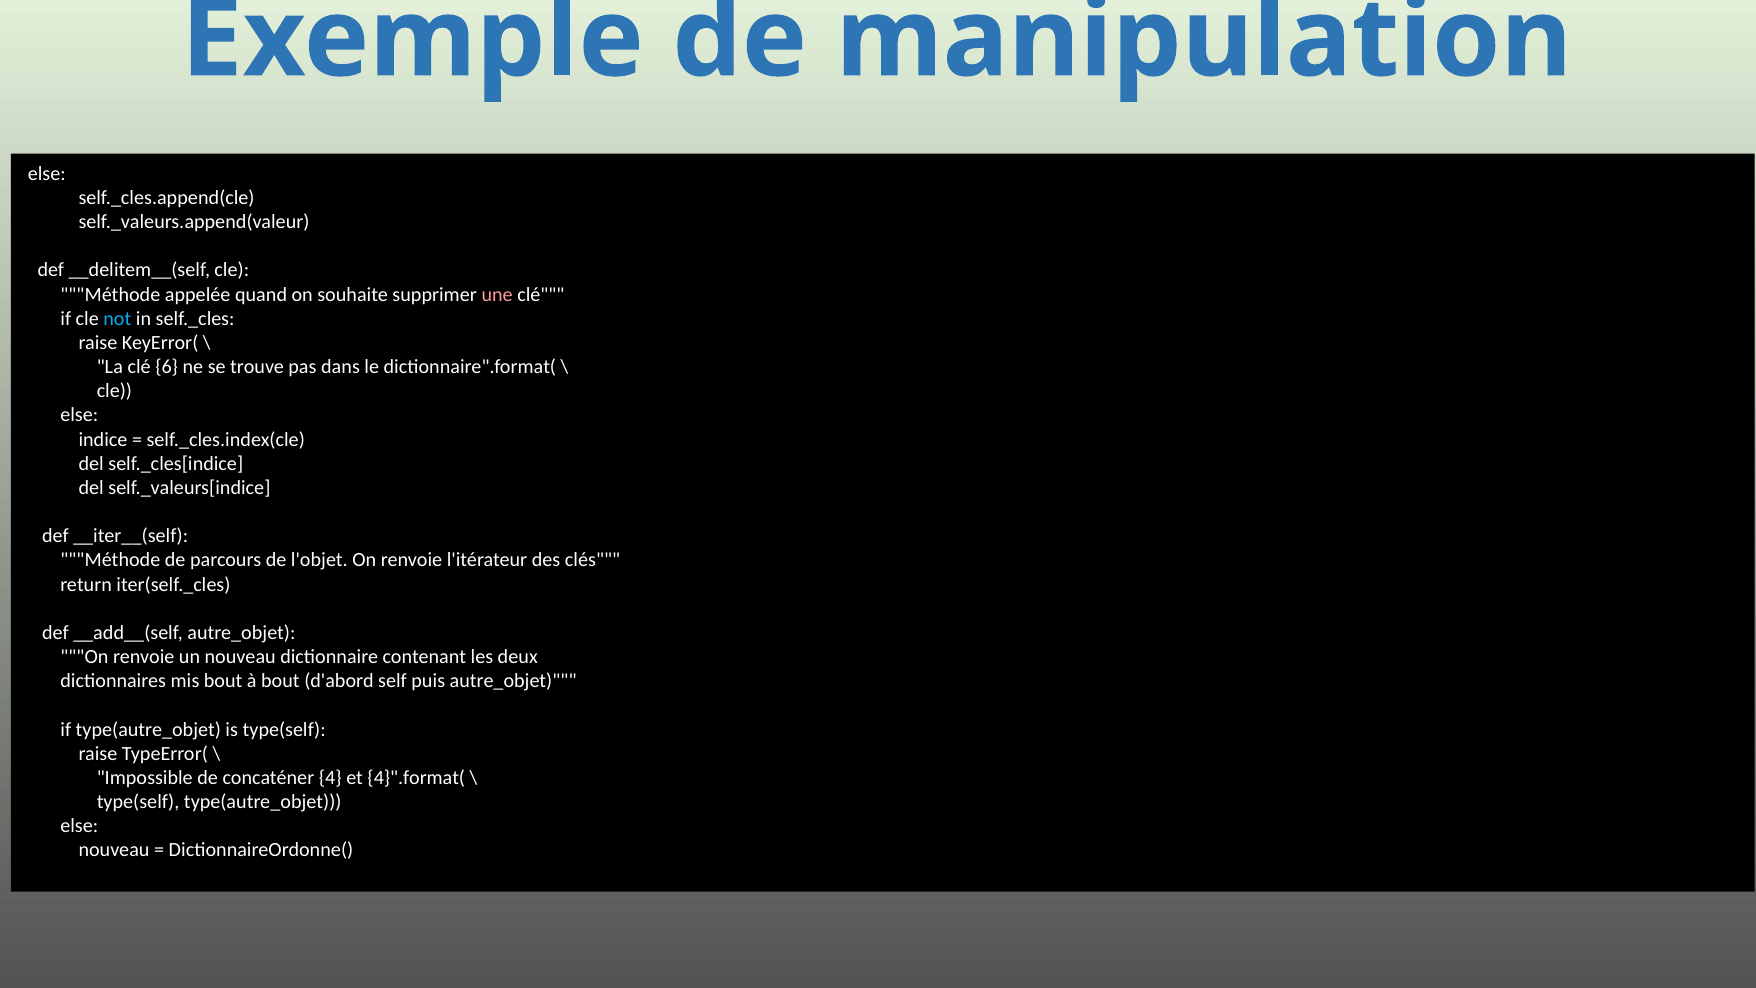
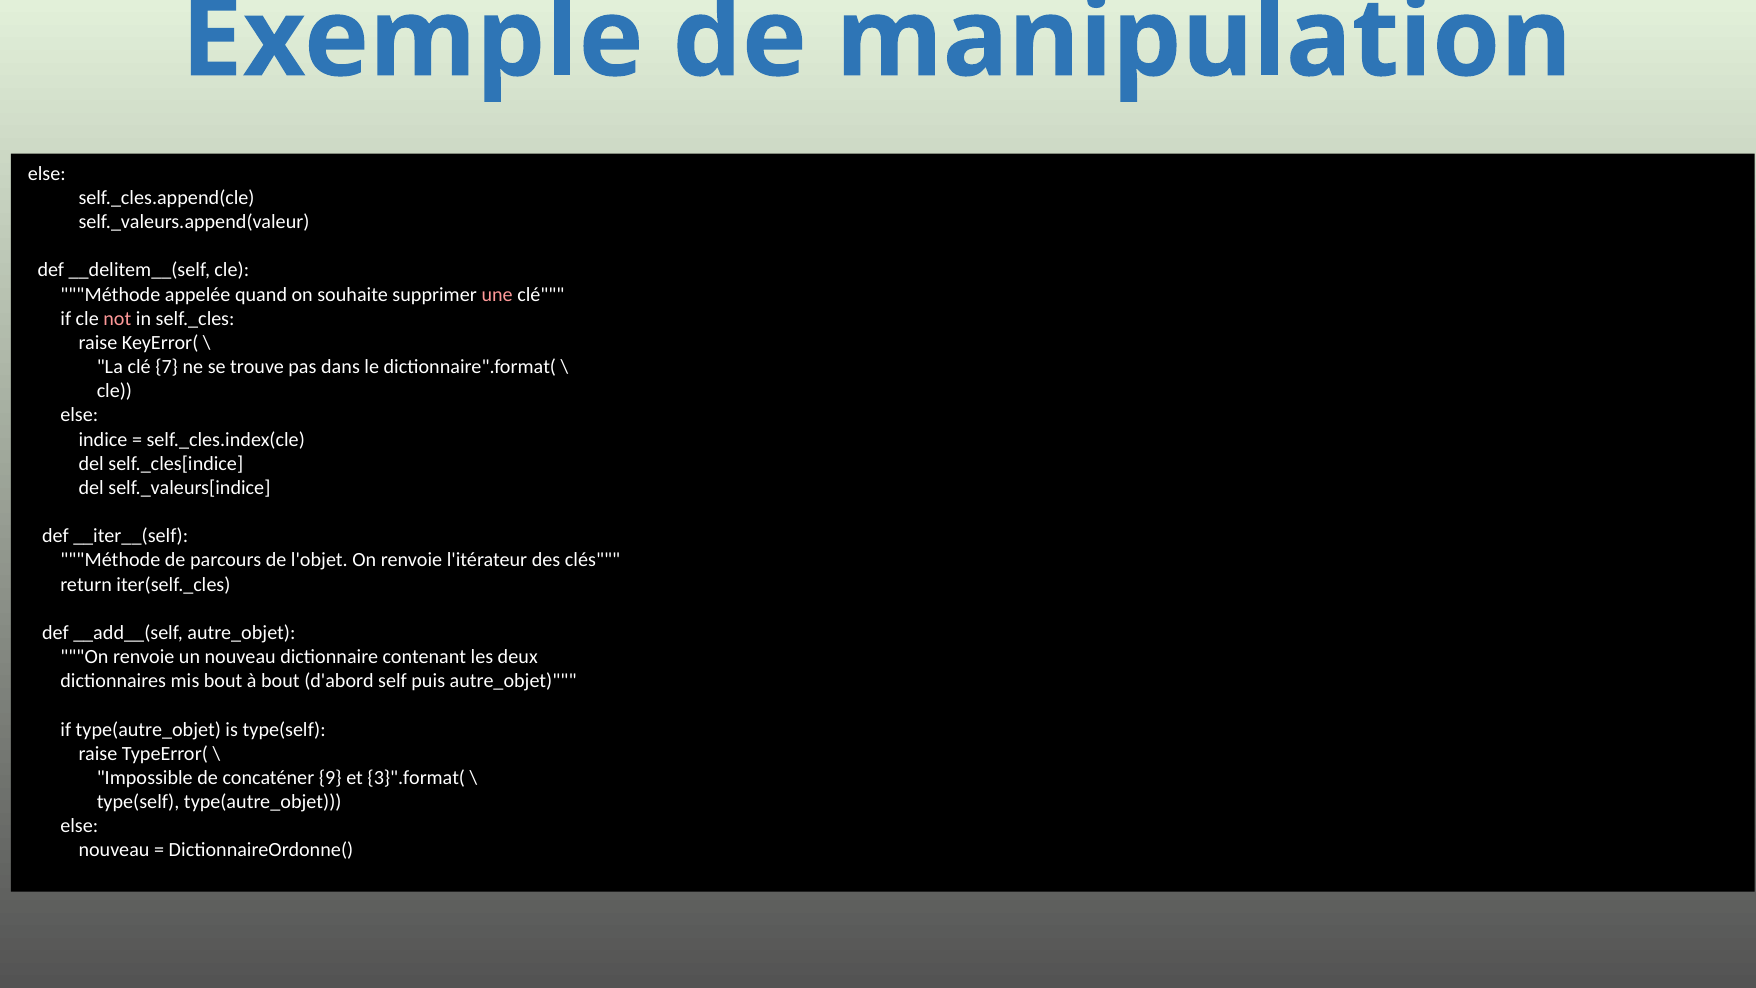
not colour: light blue -> pink
6: 6 -> 7
4: 4 -> 9
4}".format(: 4}".format( -> 3}".format(
